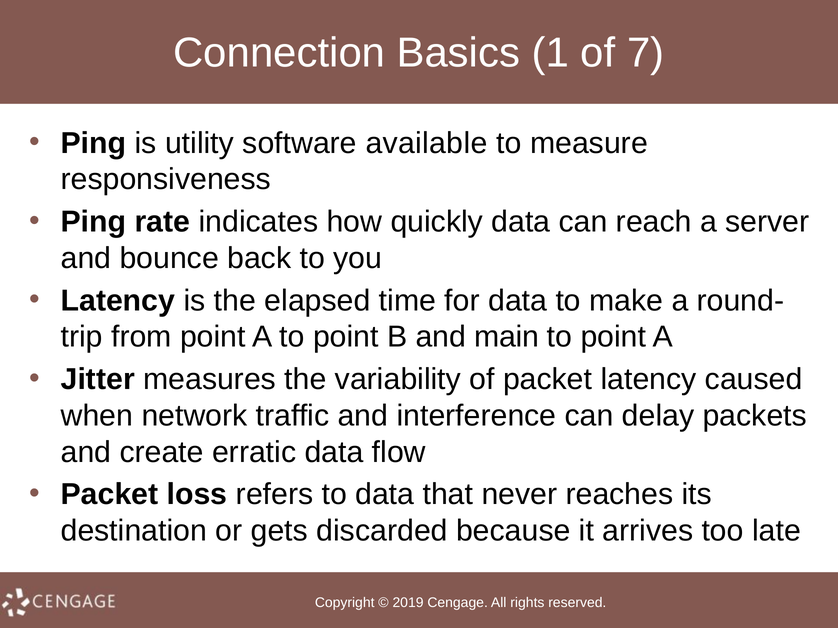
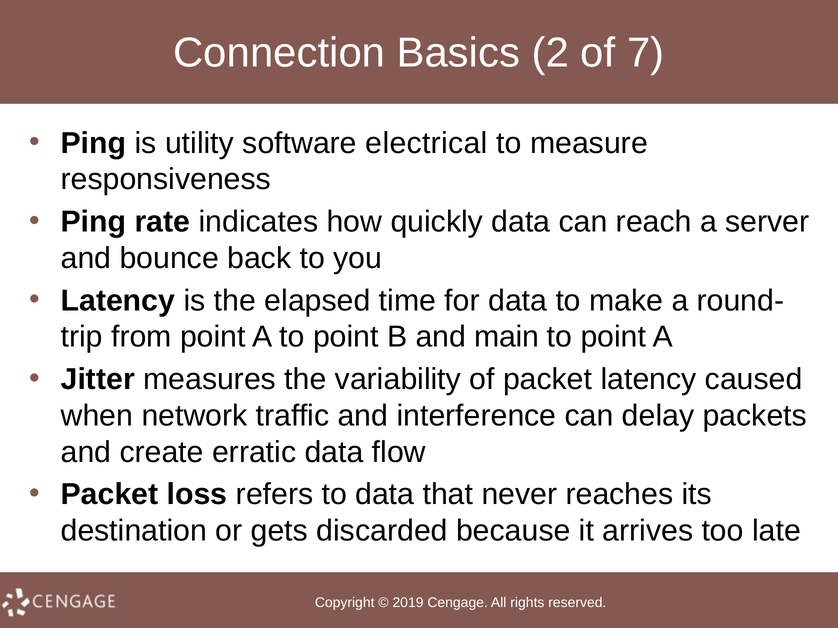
1: 1 -> 2
available: available -> electrical
